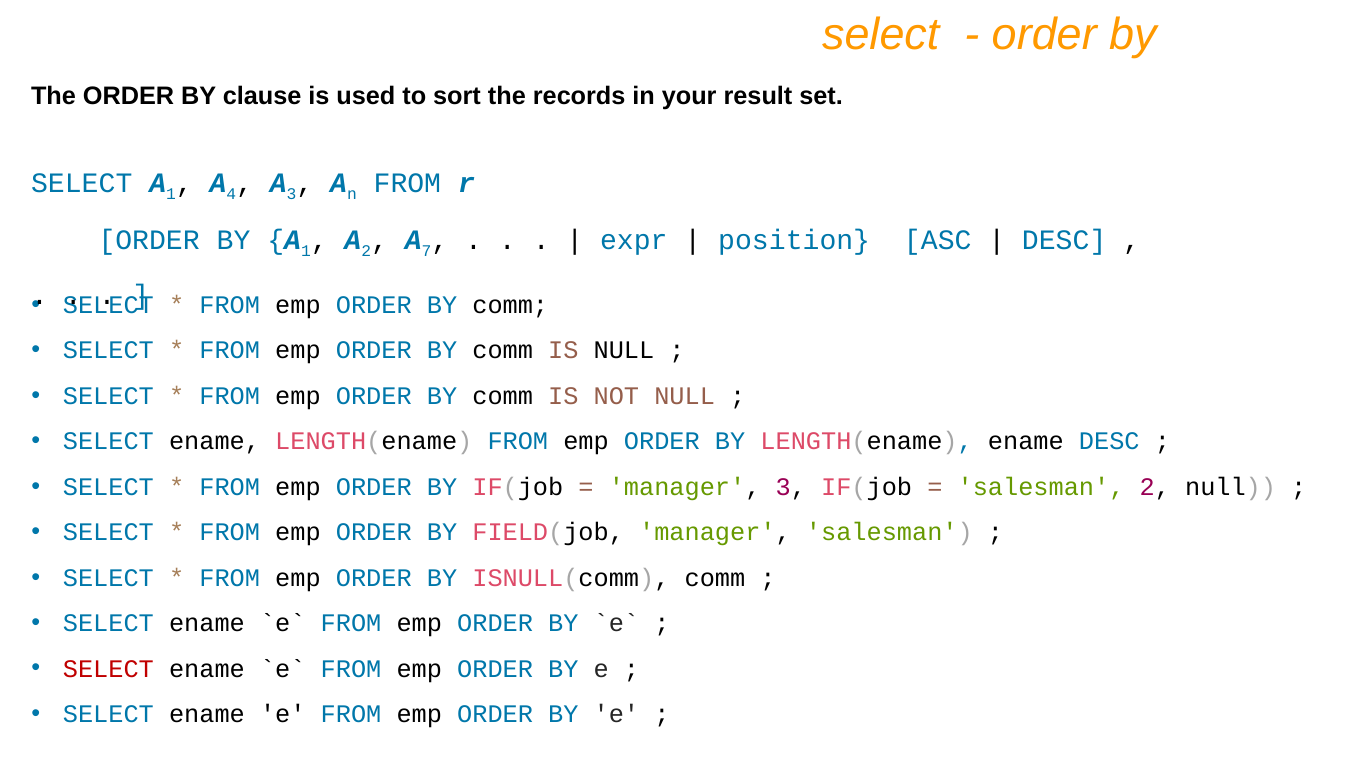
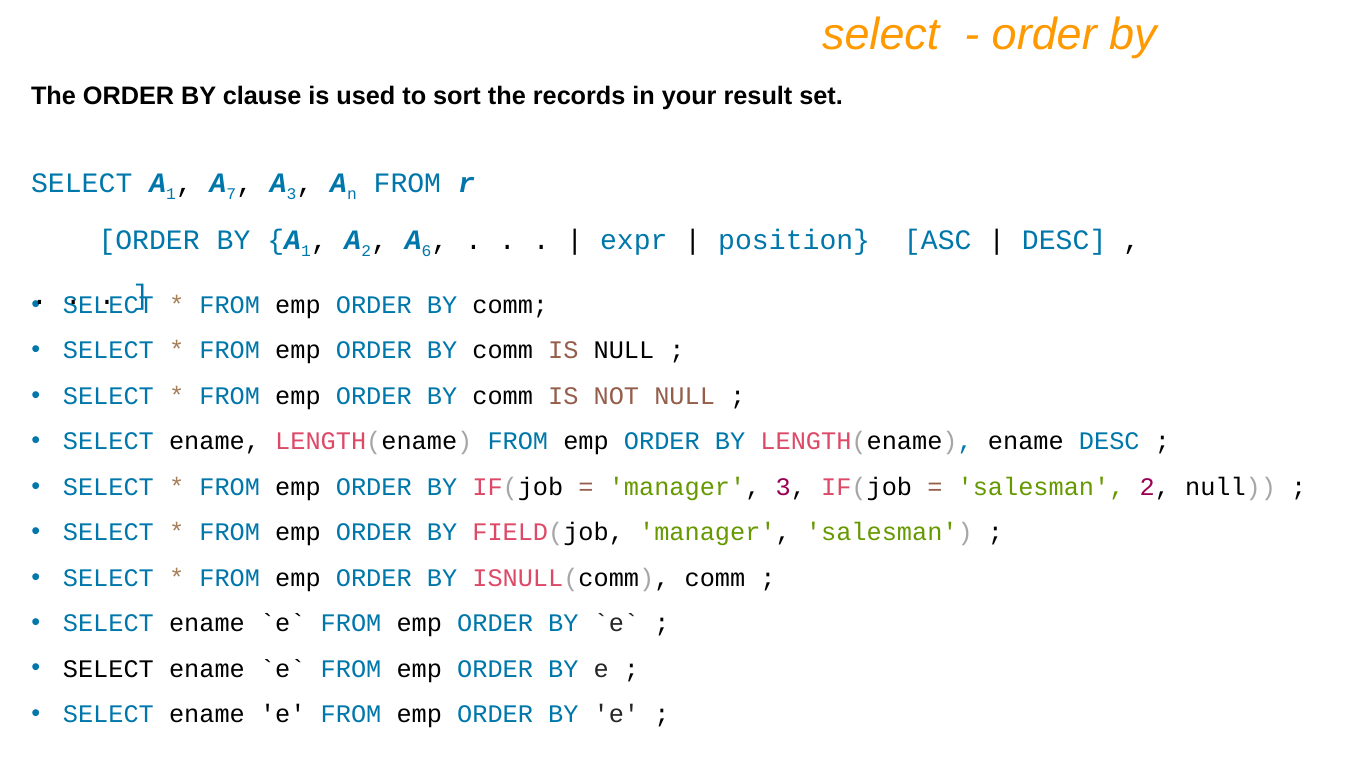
4: 4 -> 7
7: 7 -> 6
SELECT at (108, 669) colour: red -> black
